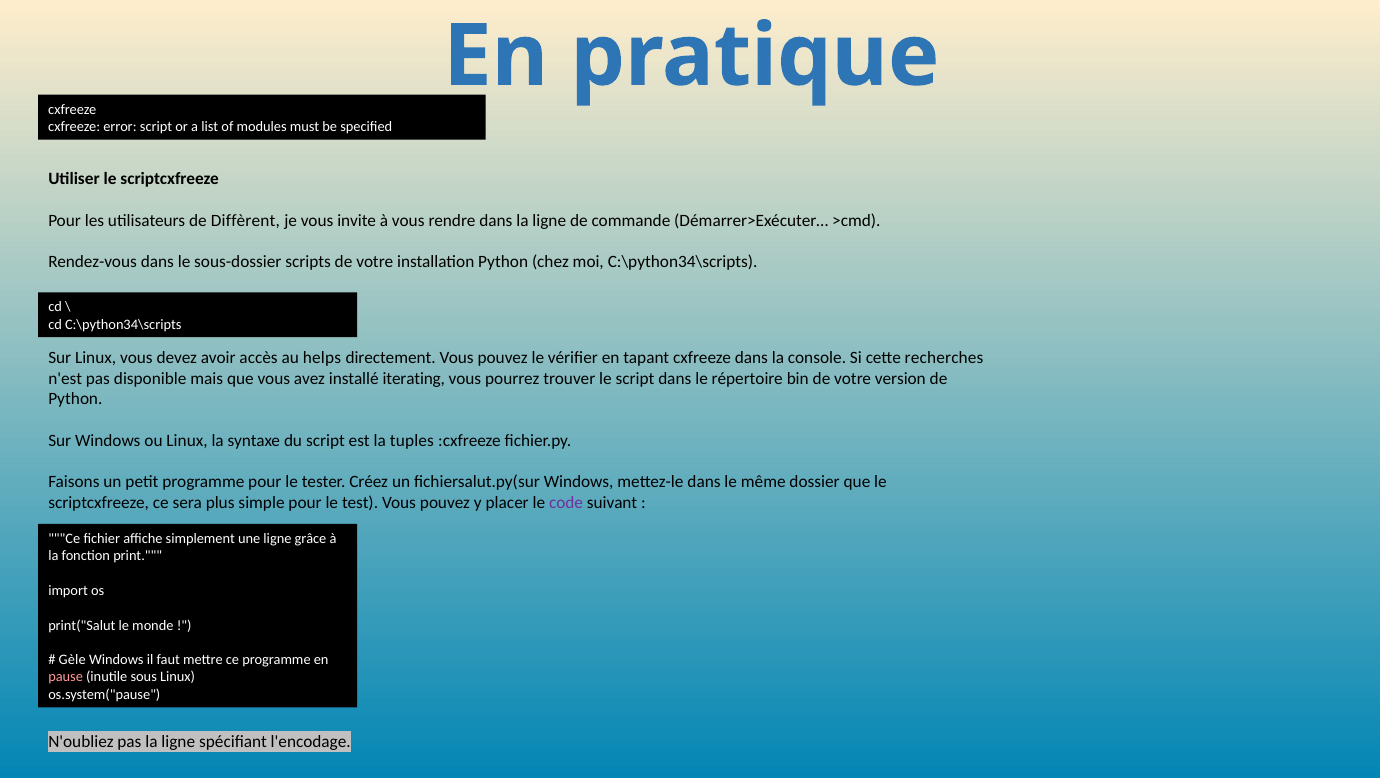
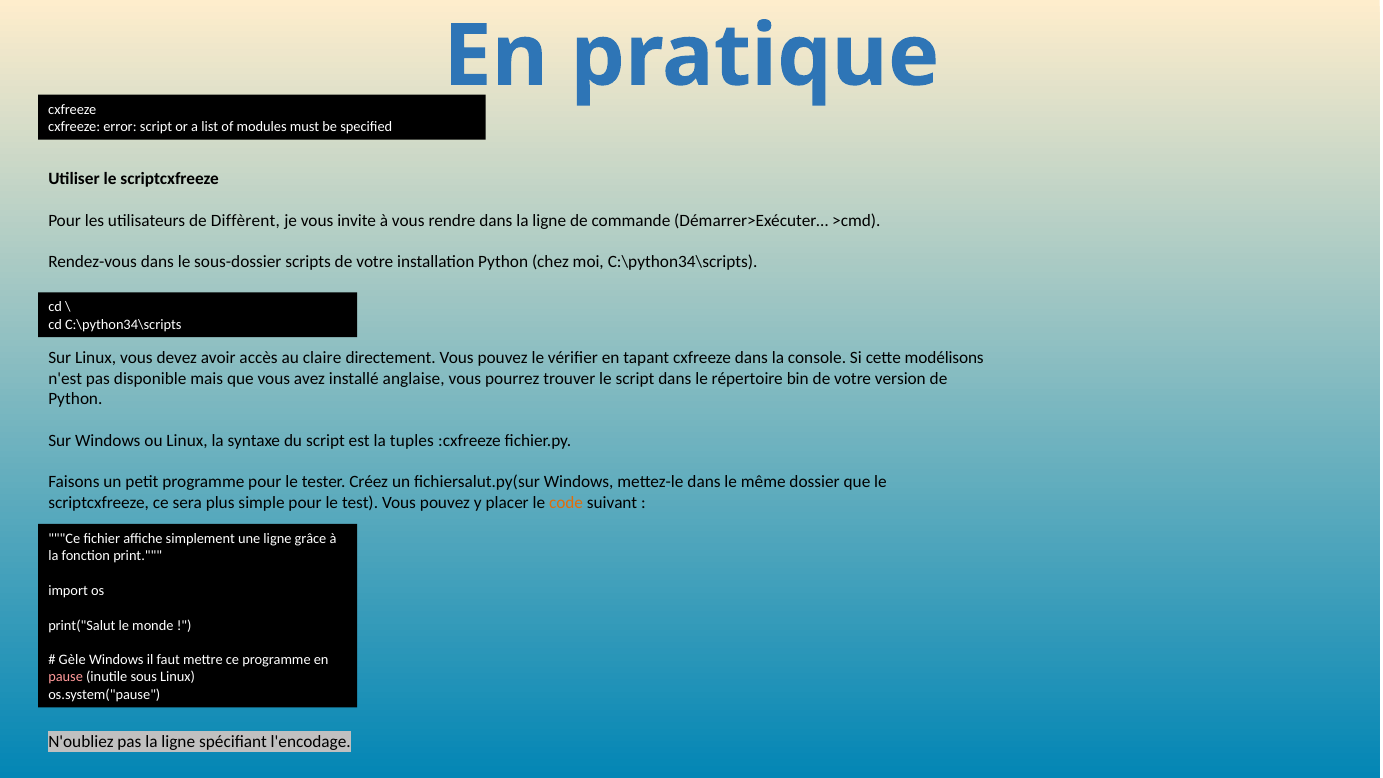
helps: helps -> claire
recherches: recherches -> modélisons
iterating: iterating -> anglaise
code colour: purple -> orange
